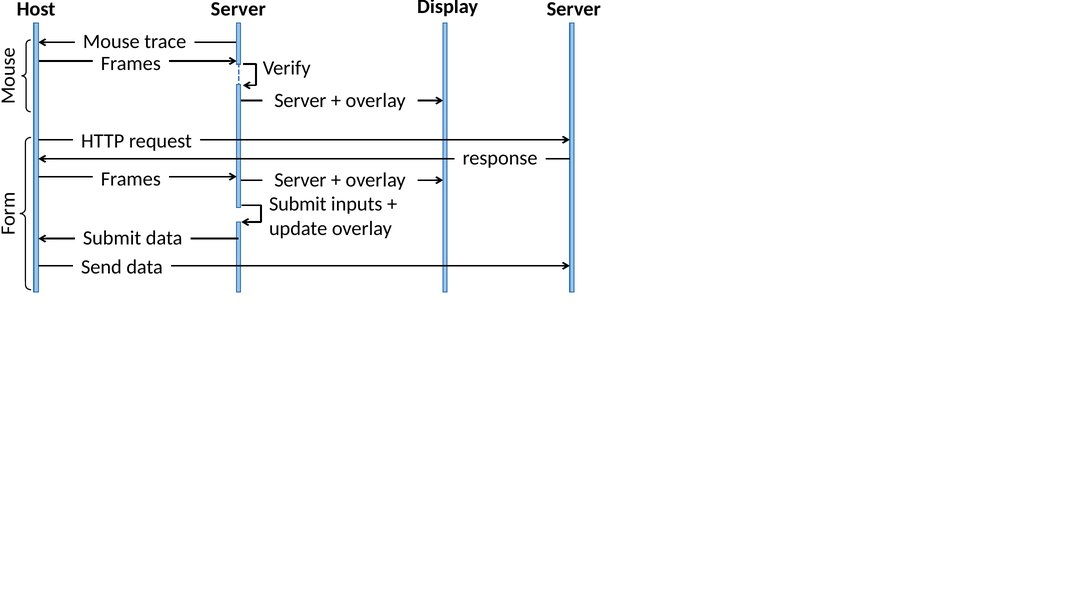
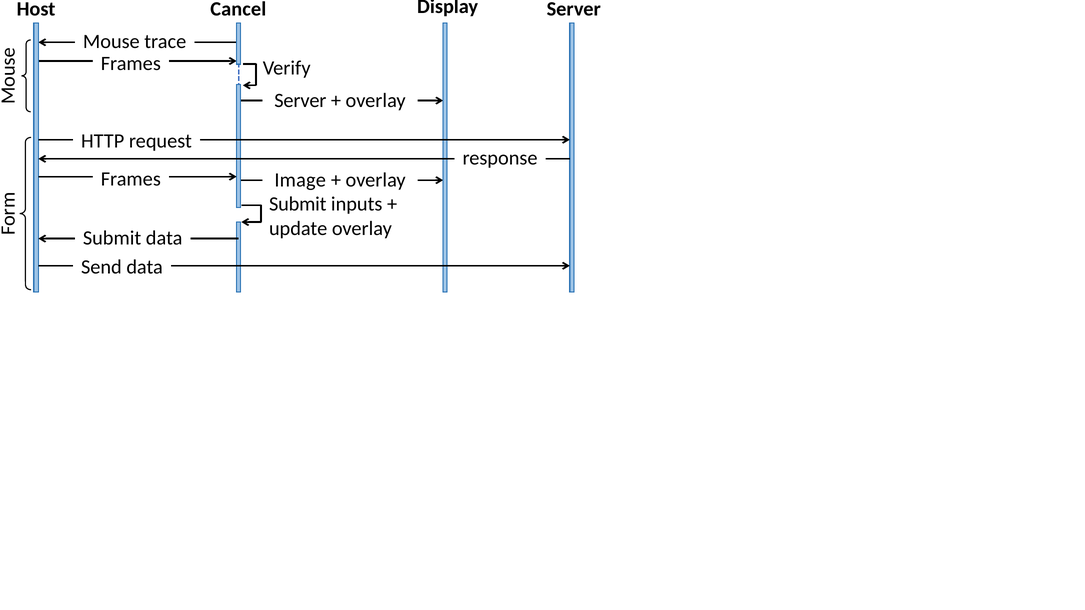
Server at (238, 9): Server -> Cancel
Server at (300, 180): Server -> Image
